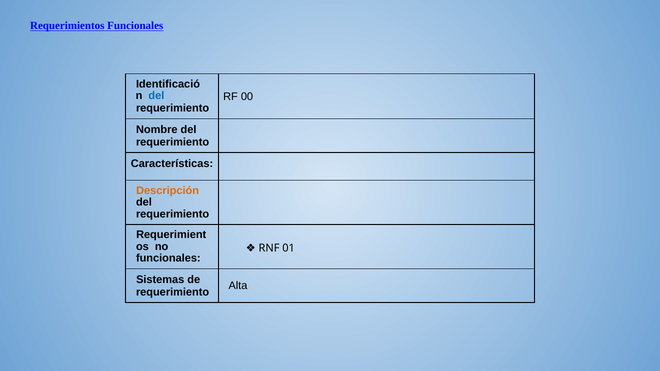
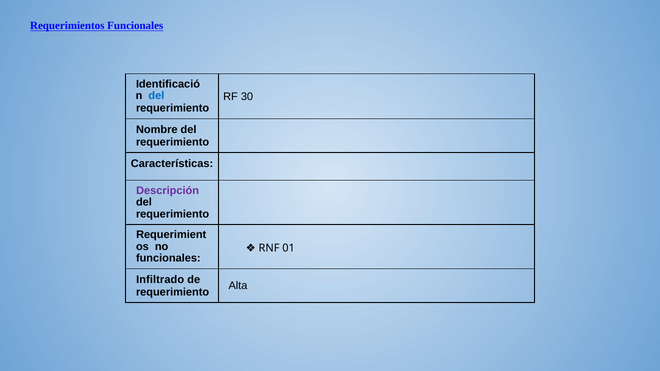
00: 00 -> 30
Descripción colour: orange -> purple
Sistemas: Sistemas -> Infiltrado
